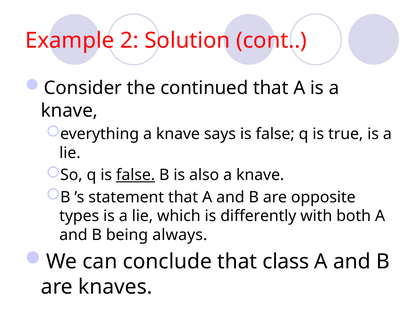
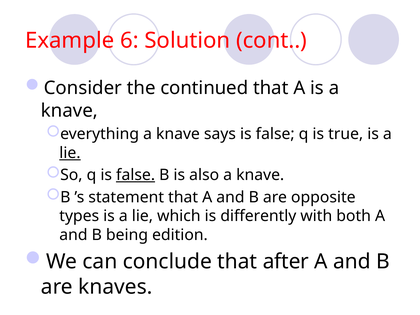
2: 2 -> 6
lie at (70, 153) underline: none -> present
always: always -> edition
class: class -> after
